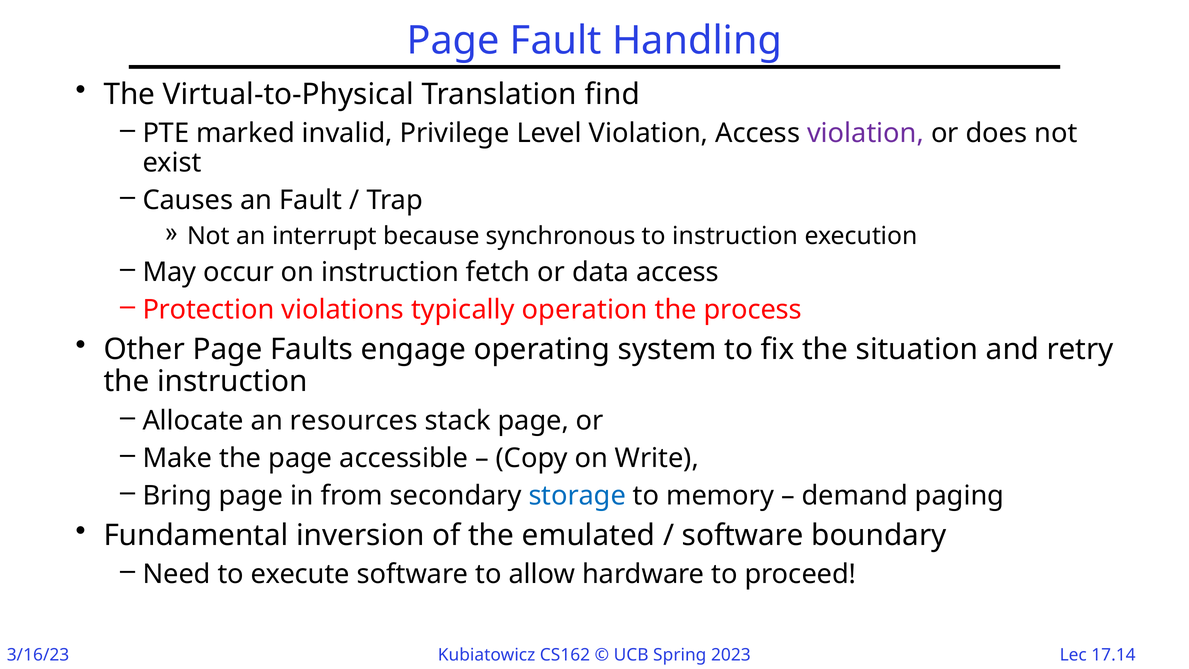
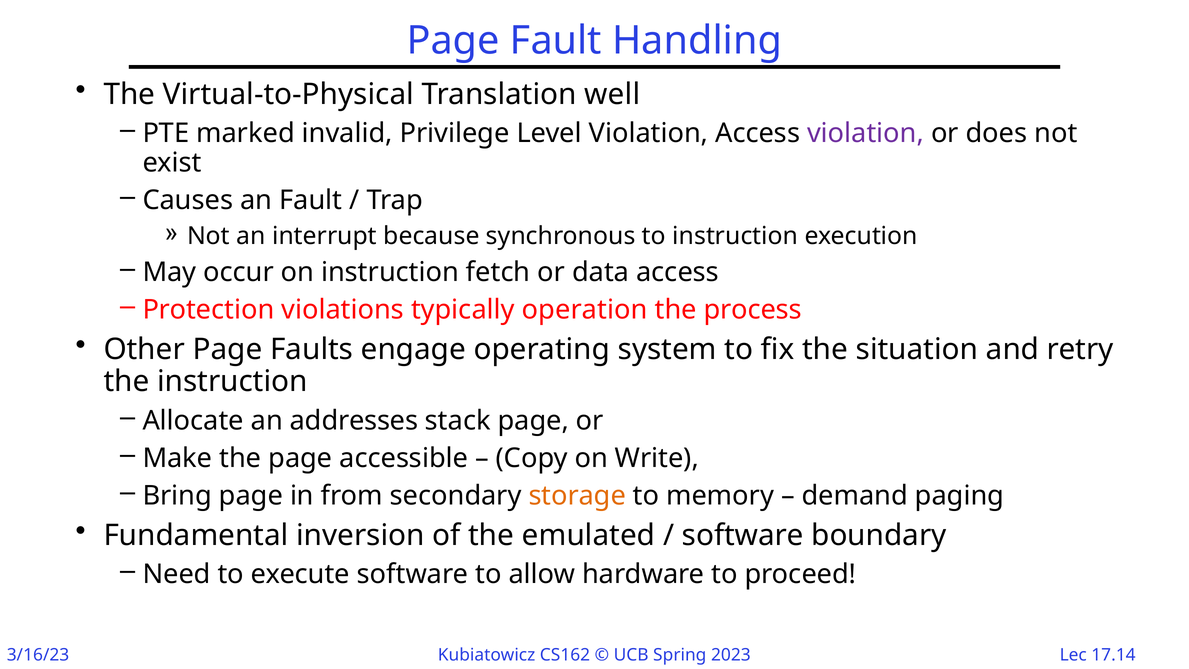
find: find -> well
resources: resources -> addresses
storage colour: blue -> orange
